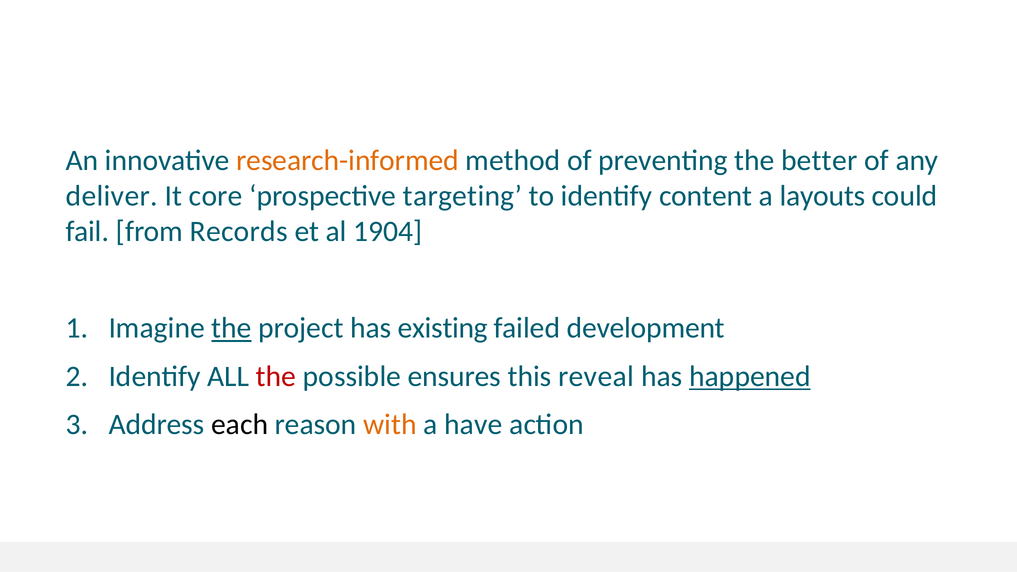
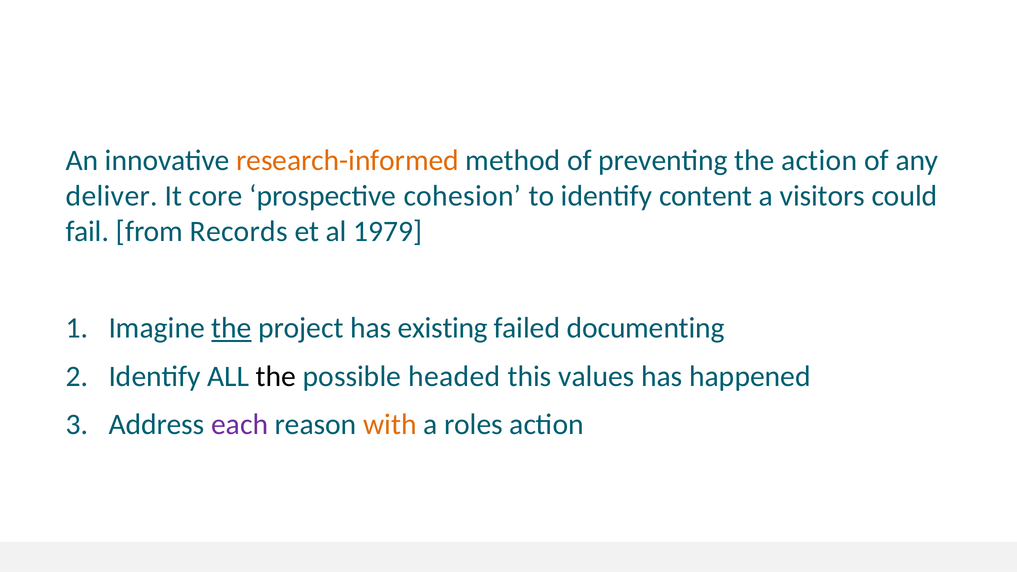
the better: better -> action
targeting: targeting -> cohesion
layouts: layouts -> visitors
1904: 1904 -> 1979
development: development -> documenting
the at (276, 376) colour: red -> black
ensures: ensures -> headed
reveal: reveal -> values
happened underline: present -> none
each colour: black -> purple
have: have -> roles
